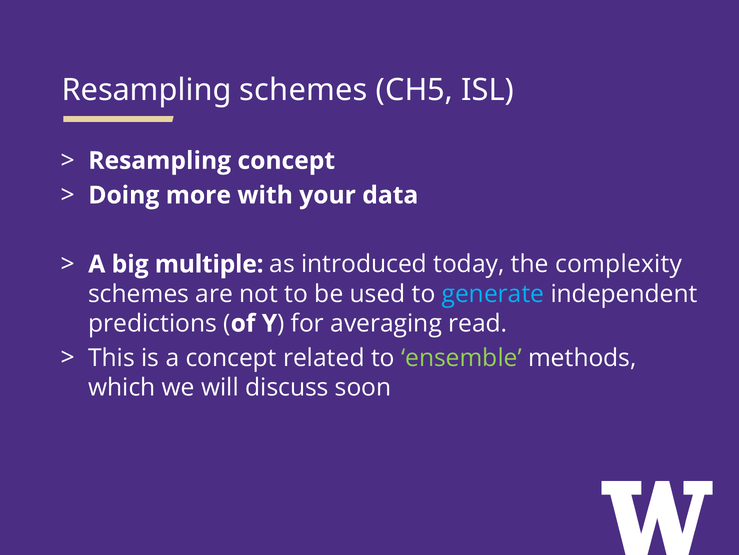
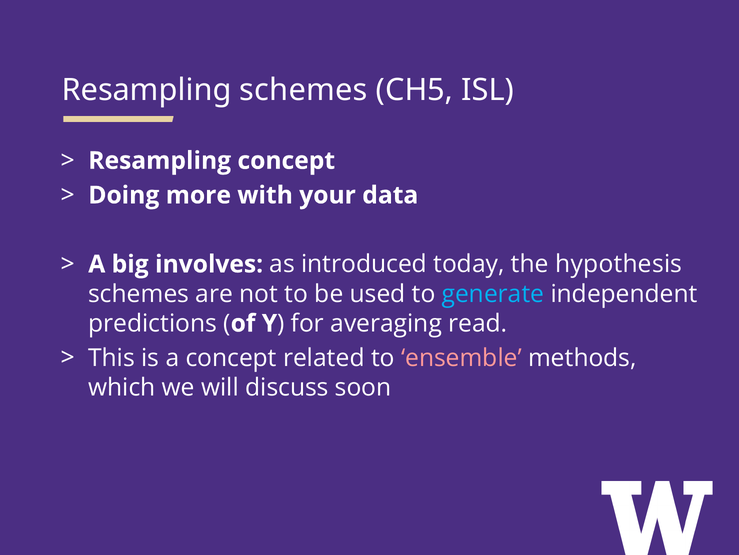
multiple: multiple -> involves
complexity: complexity -> hypothesis
ensemble colour: light green -> pink
